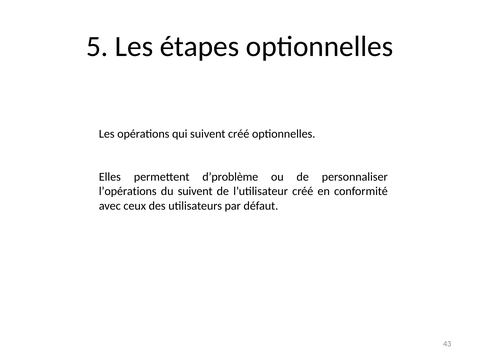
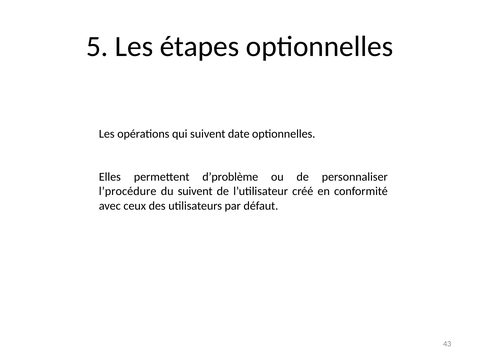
suivent créé: créé -> date
l’opérations: l’opérations -> l’procédure
